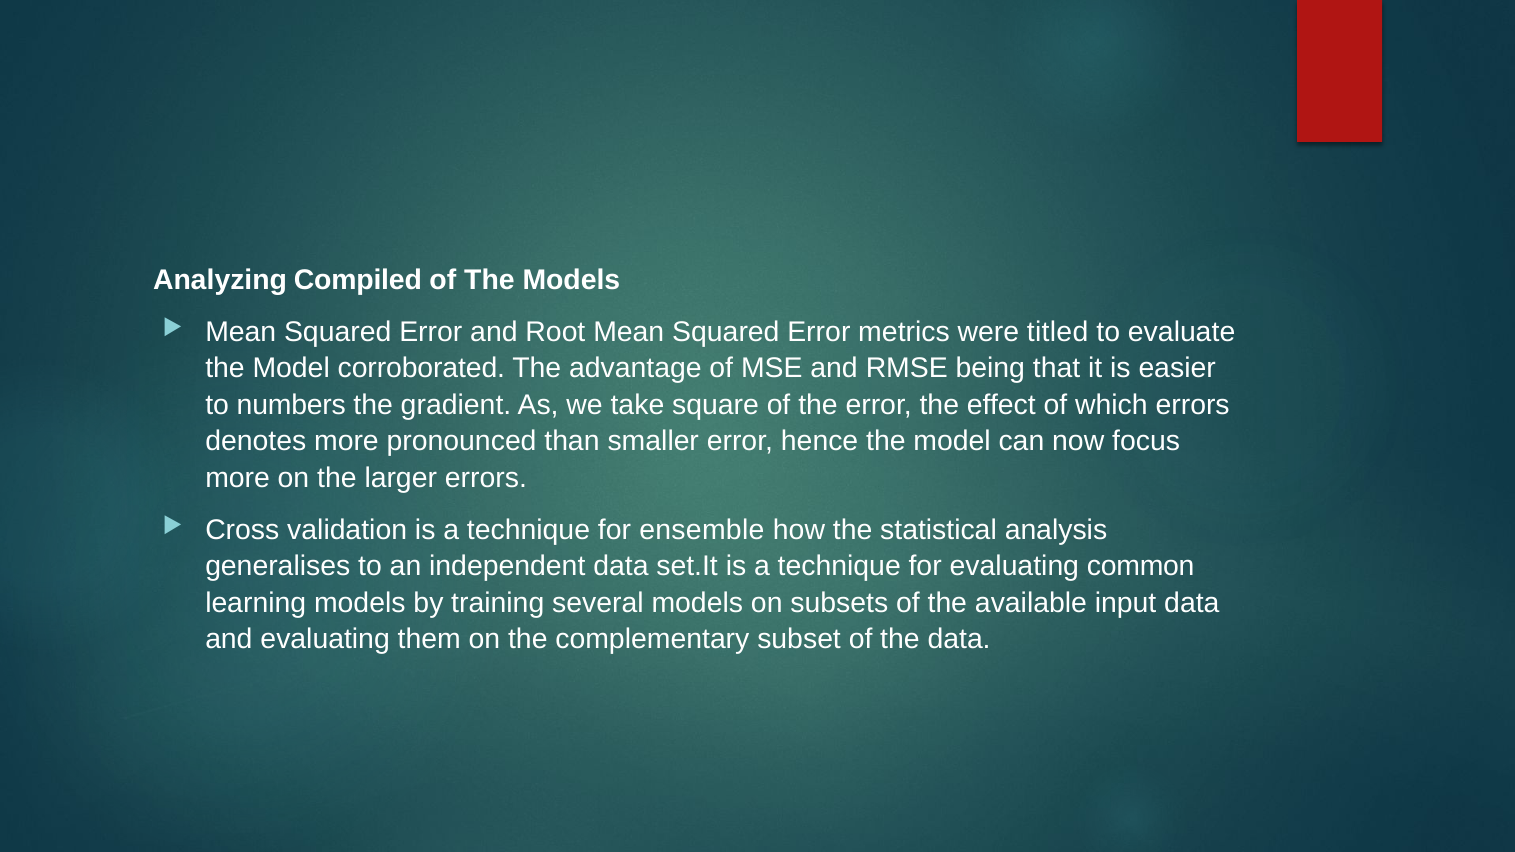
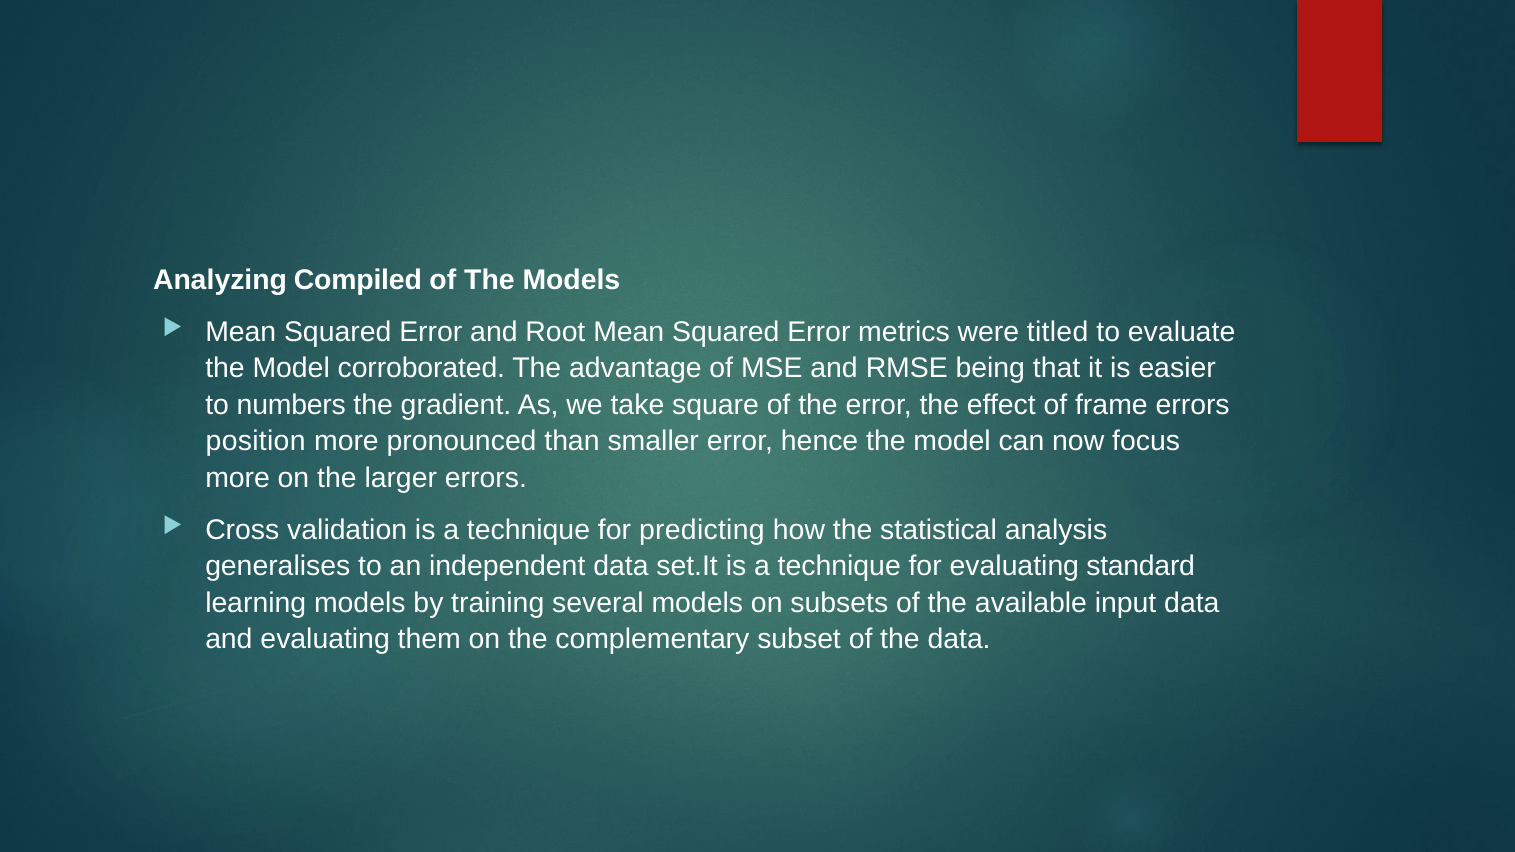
which: which -> frame
denotes: denotes -> position
ensemble: ensemble -> predicting
common: common -> standard
